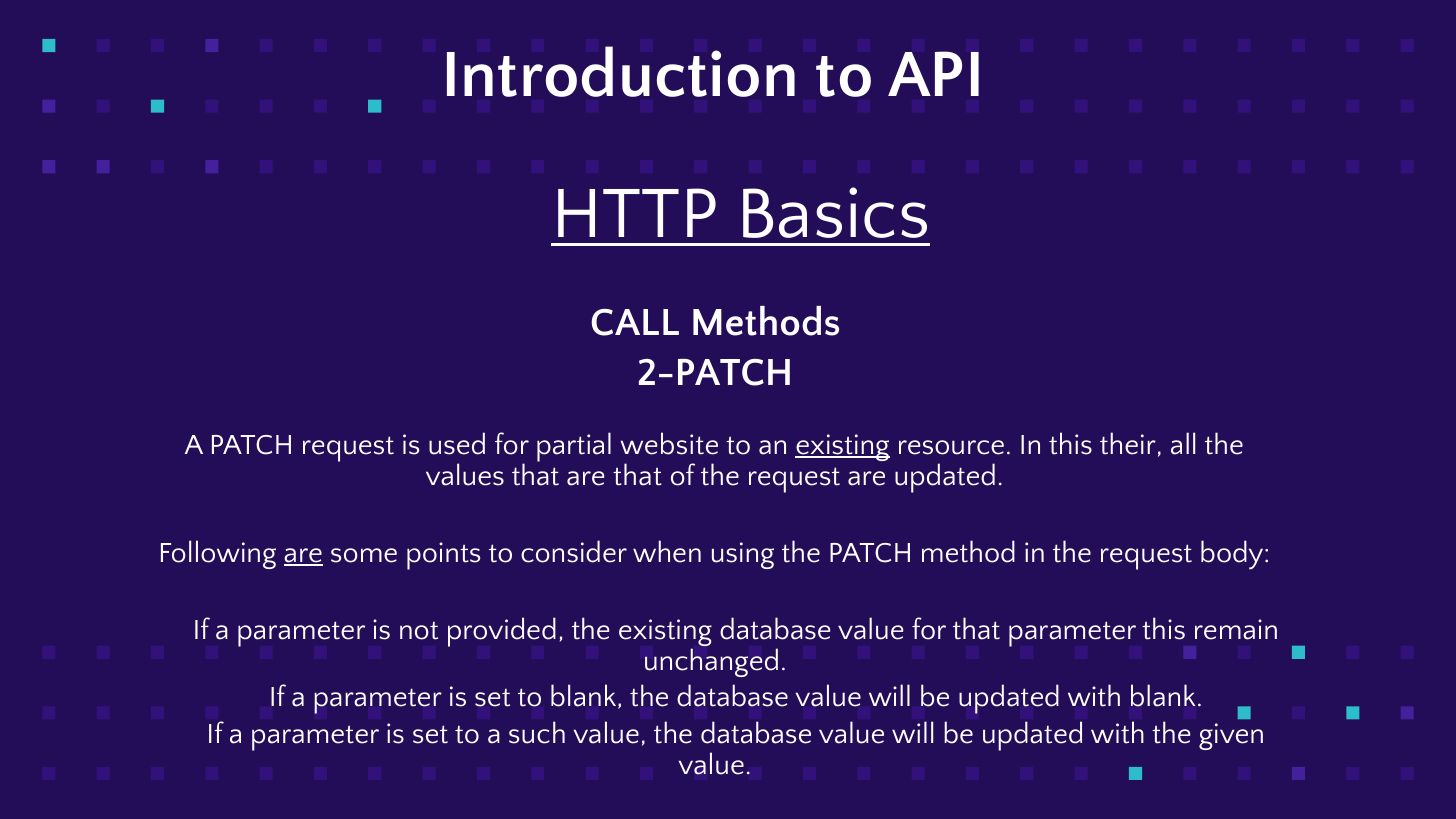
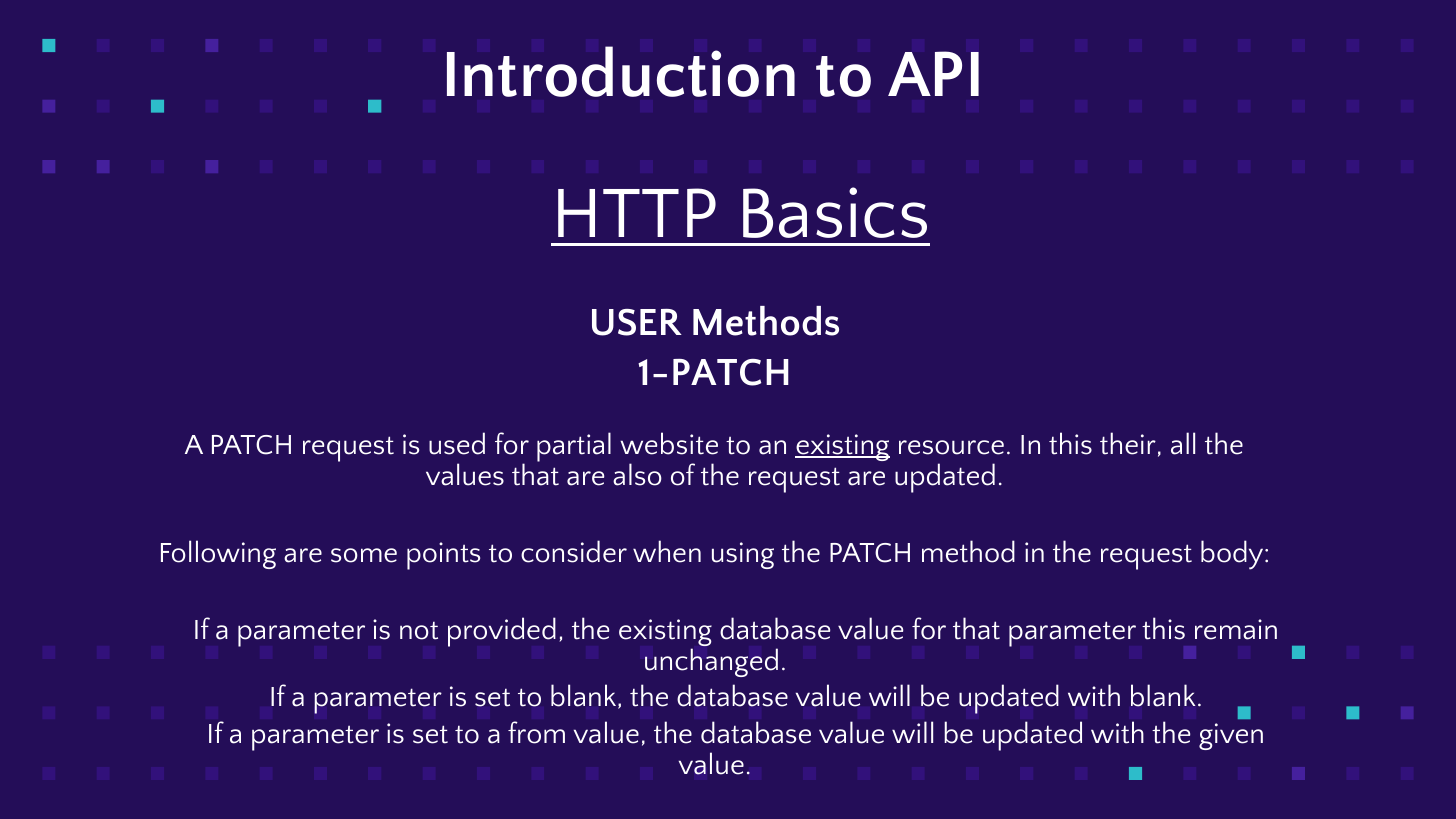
CALL: CALL -> USER
2-PATCH: 2-PATCH -> 1-PATCH
are that: that -> also
are at (303, 553) underline: present -> none
such: such -> from
